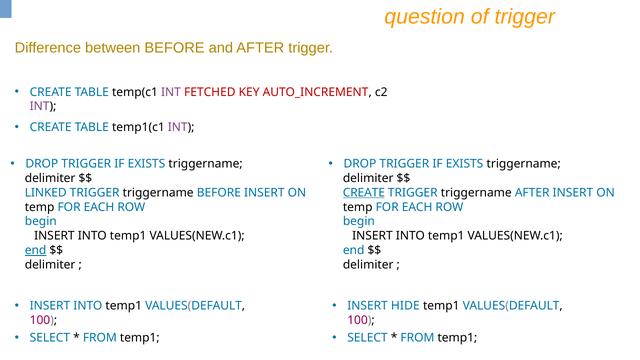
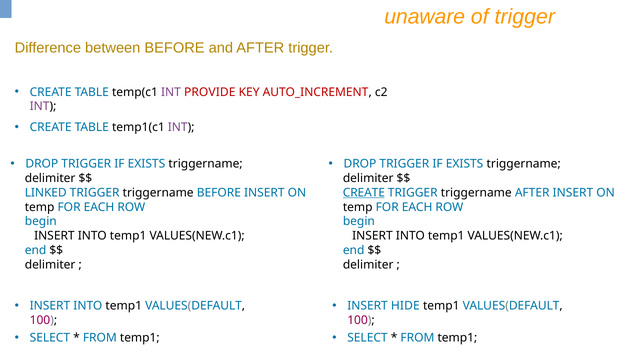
question: question -> unaware
FETCHED: FETCHED -> PROVIDE
end at (36, 250) underline: present -> none
